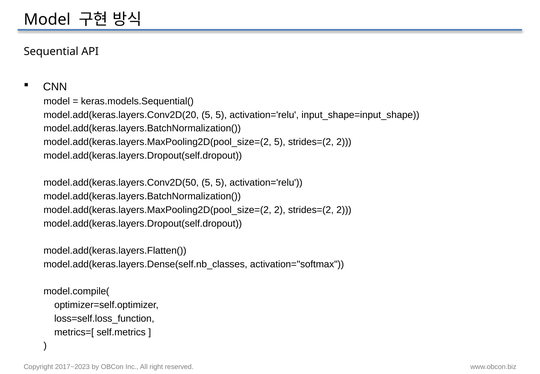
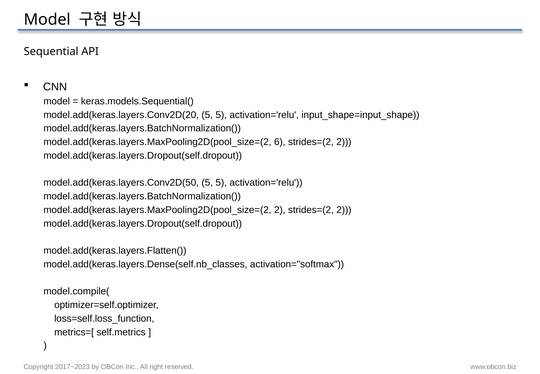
model.add(keras.layers.MaxPooling2D(pool_size=(2 5: 5 -> 6
